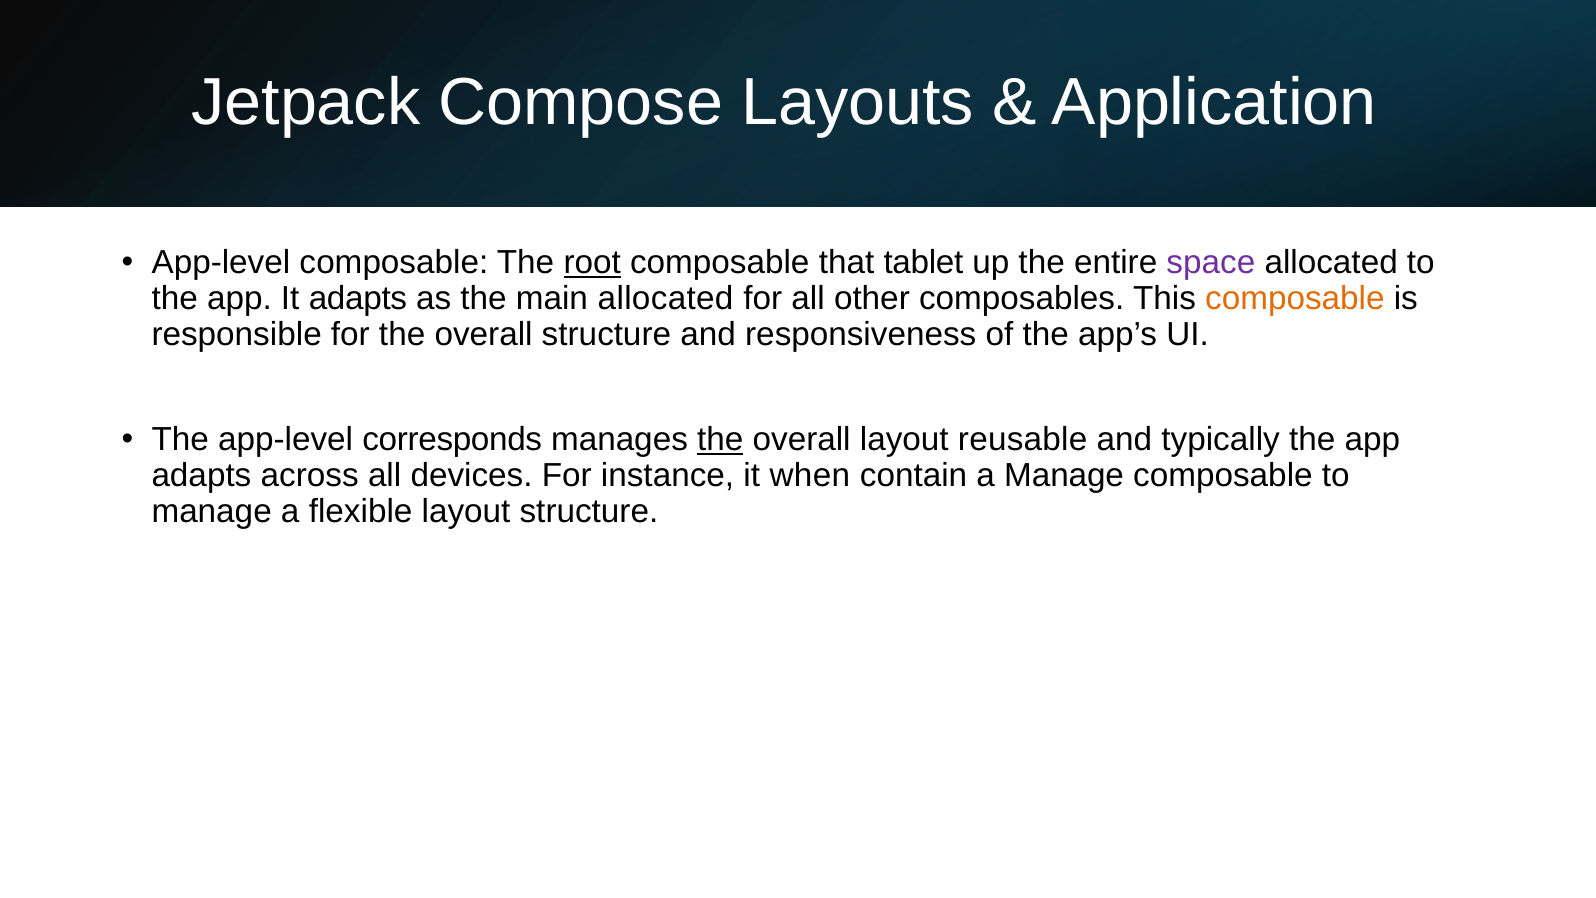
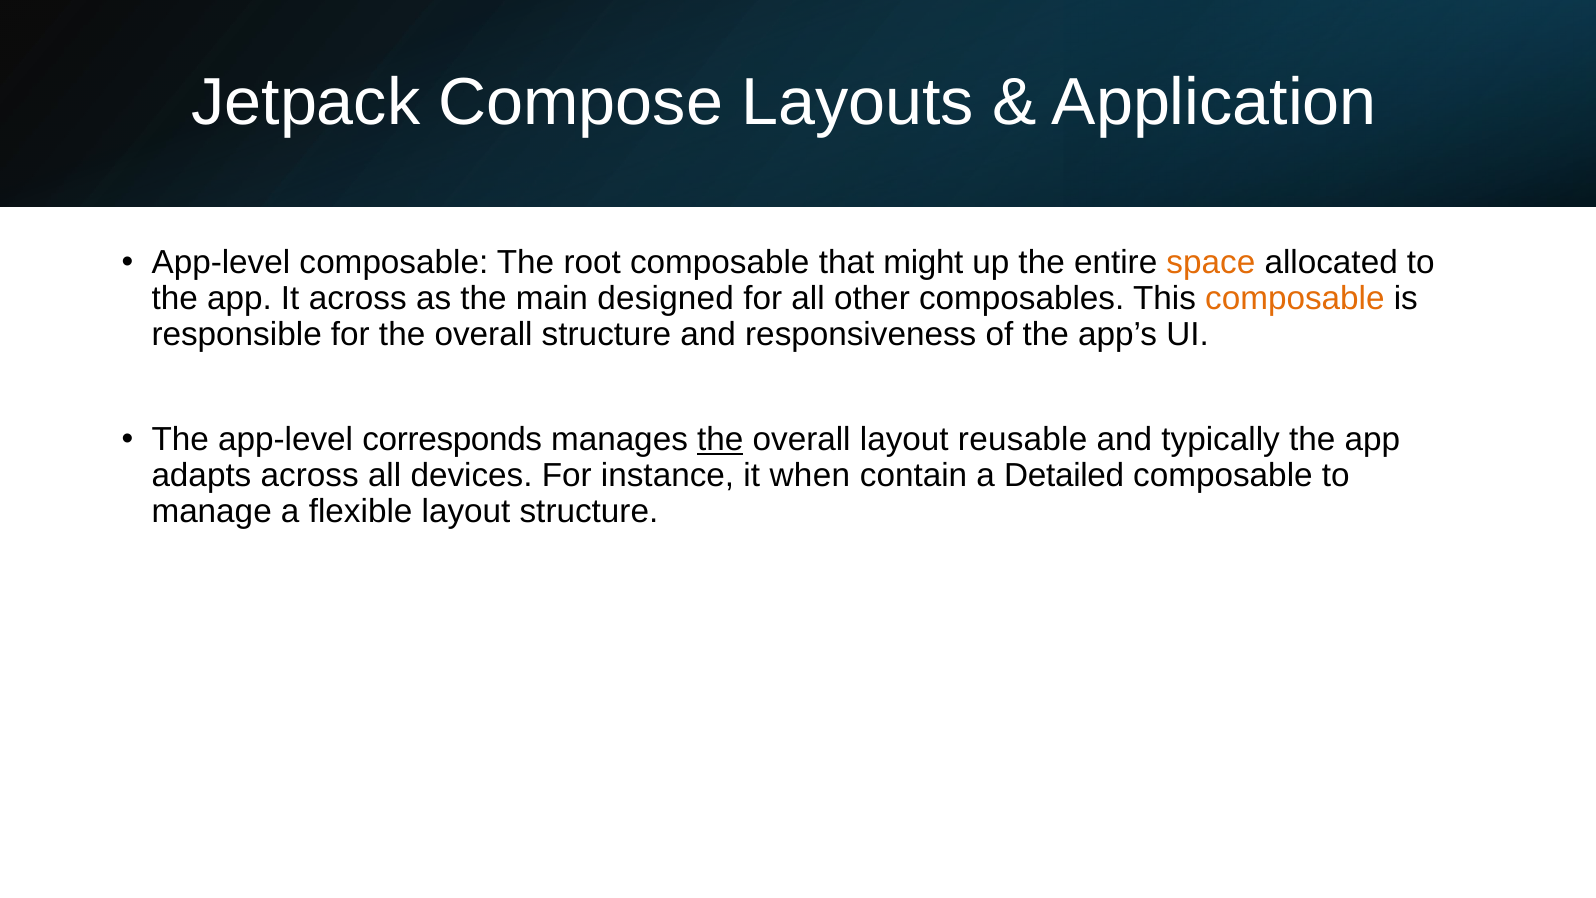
root underline: present -> none
tablet: tablet -> might
space colour: purple -> orange
It adapts: adapts -> across
main allocated: allocated -> designed
a Manage: Manage -> Detailed
